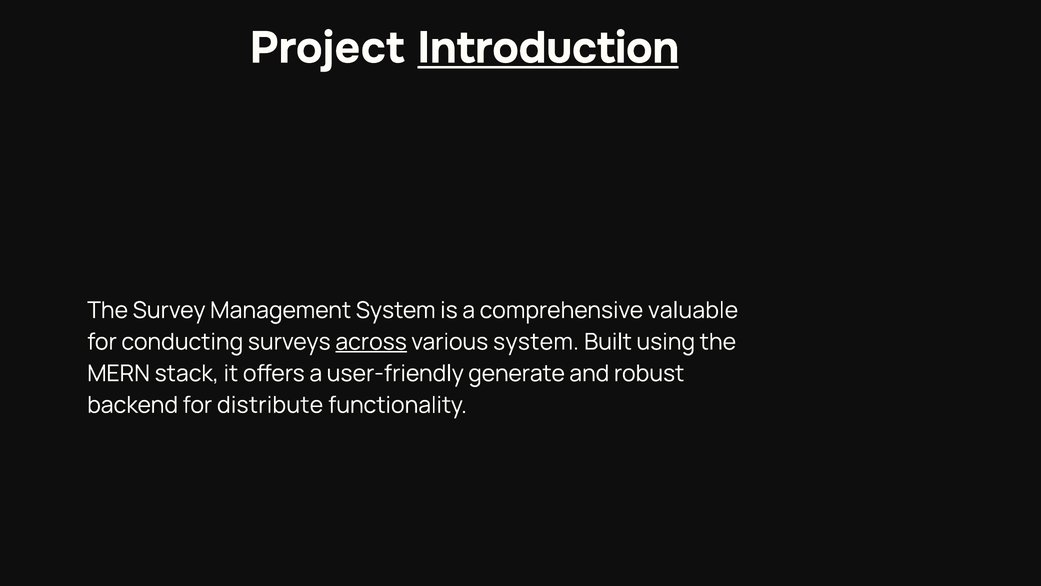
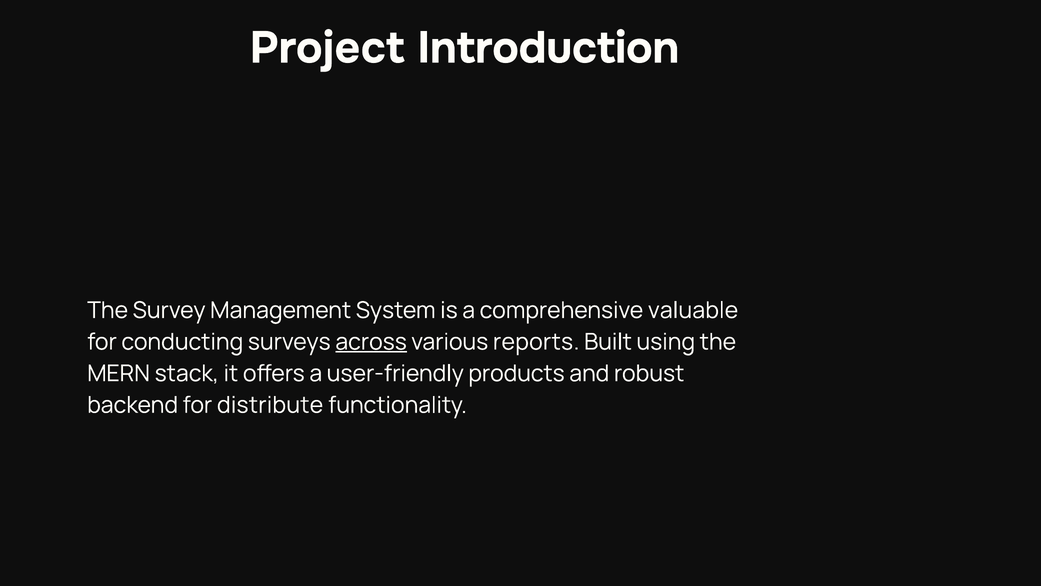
Introduction underline: present -> none
various system: system -> reports
generate: generate -> products
